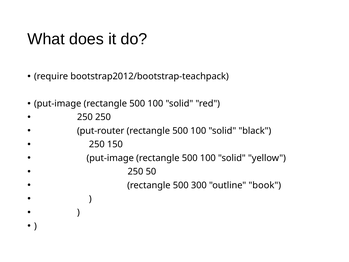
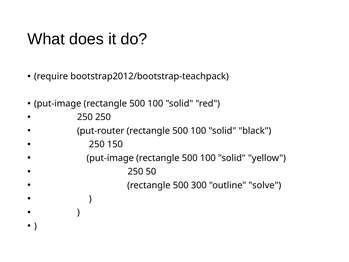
book: book -> solve
